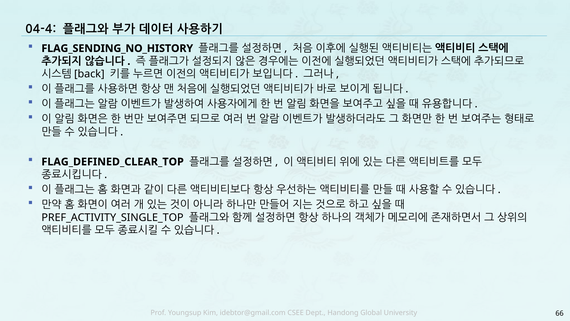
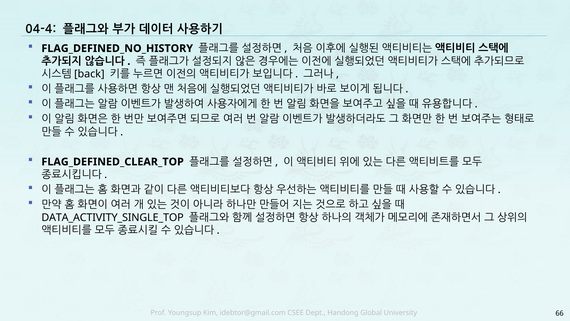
FLAG_SENDING_NO_HISTORY: FLAG_SENDING_NO_HISTORY -> FLAG_DEFINED_NO_HISTORY
PREF_ACTIVITY_SINGLE_TOP: PREF_ACTIVITY_SINGLE_TOP -> DATA_ACTIVITY_SINGLE_TOP
